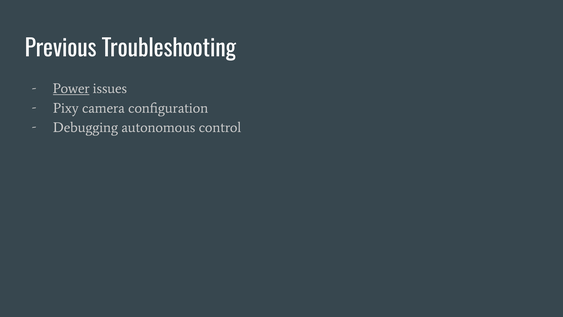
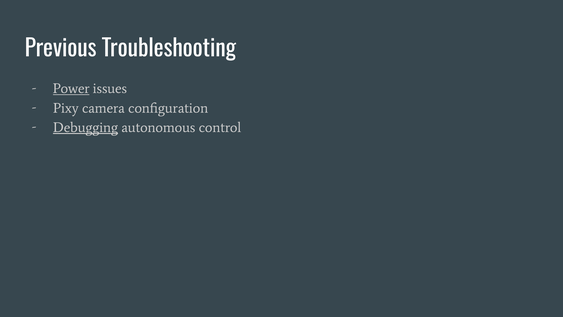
Debugging underline: none -> present
